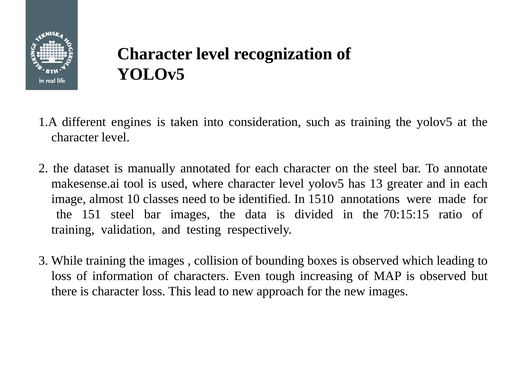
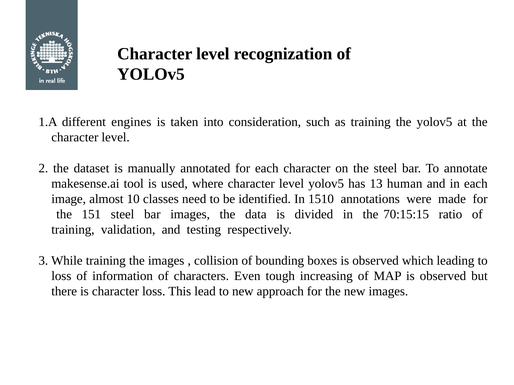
greater: greater -> human
